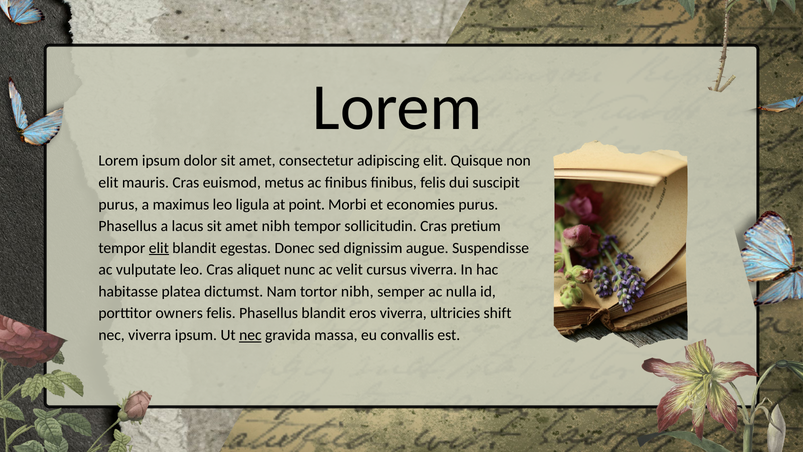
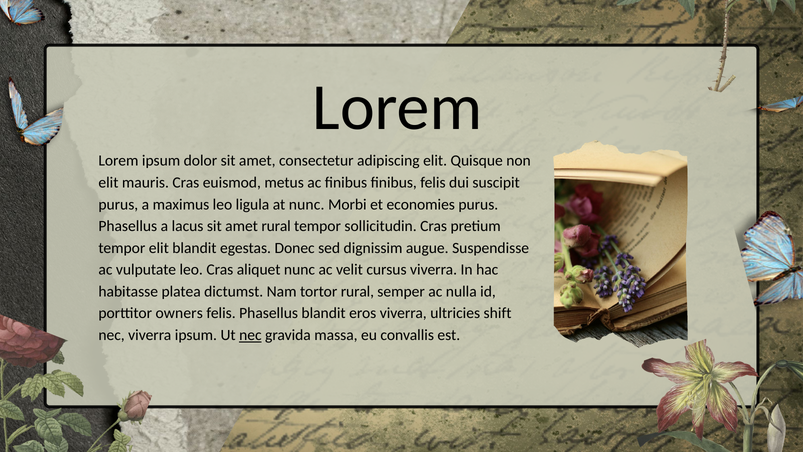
at point: point -> nunc
amet nibh: nibh -> rural
elit at (159, 248) underline: present -> none
tortor nibh: nibh -> rural
